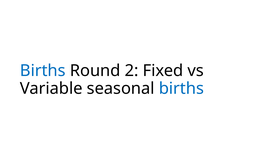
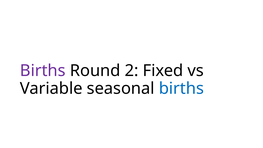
Births at (43, 71) colour: blue -> purple
